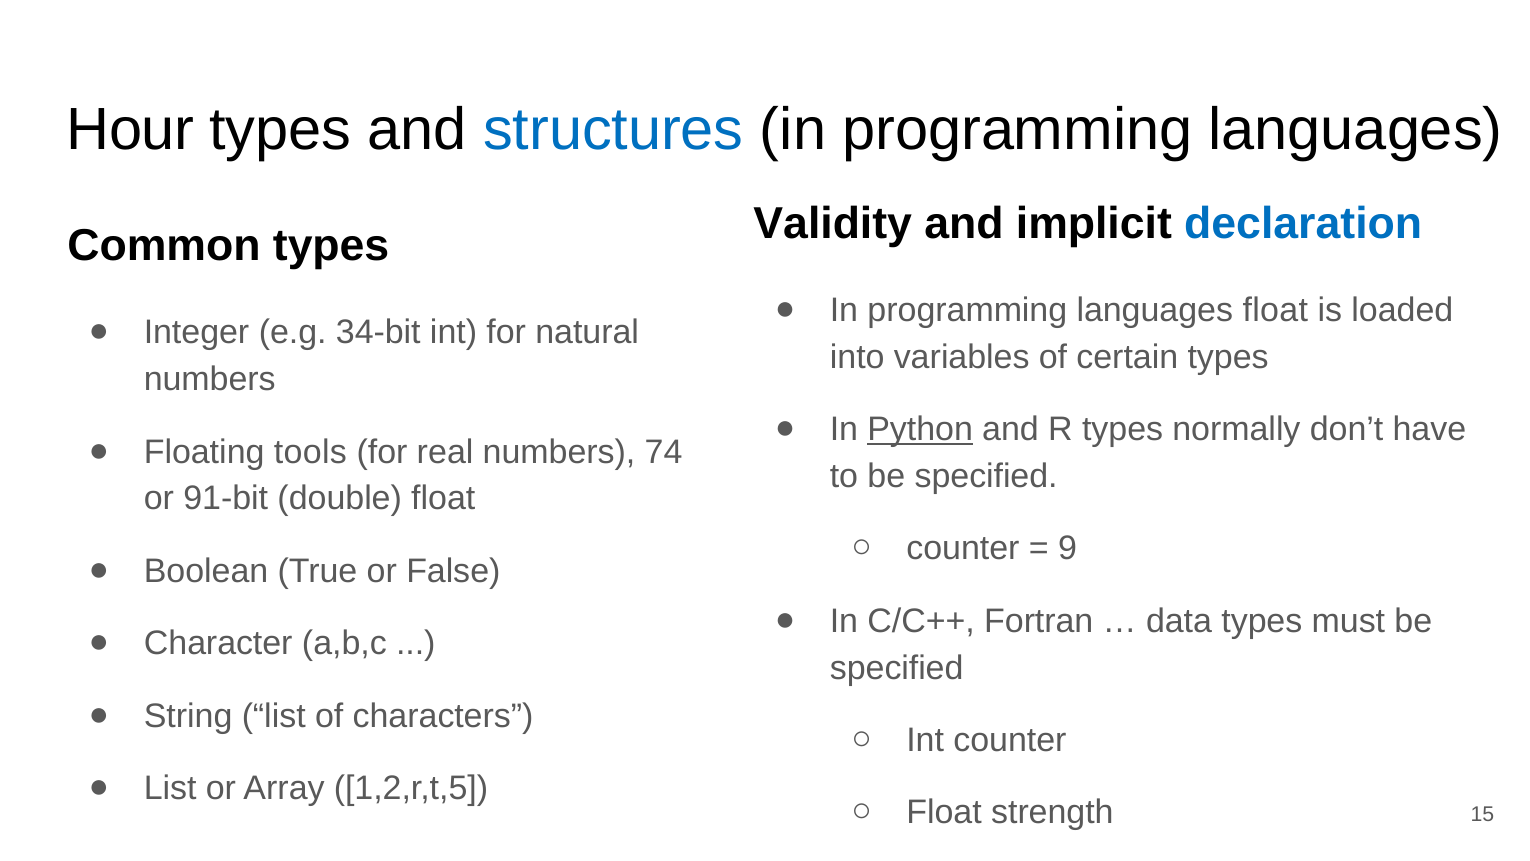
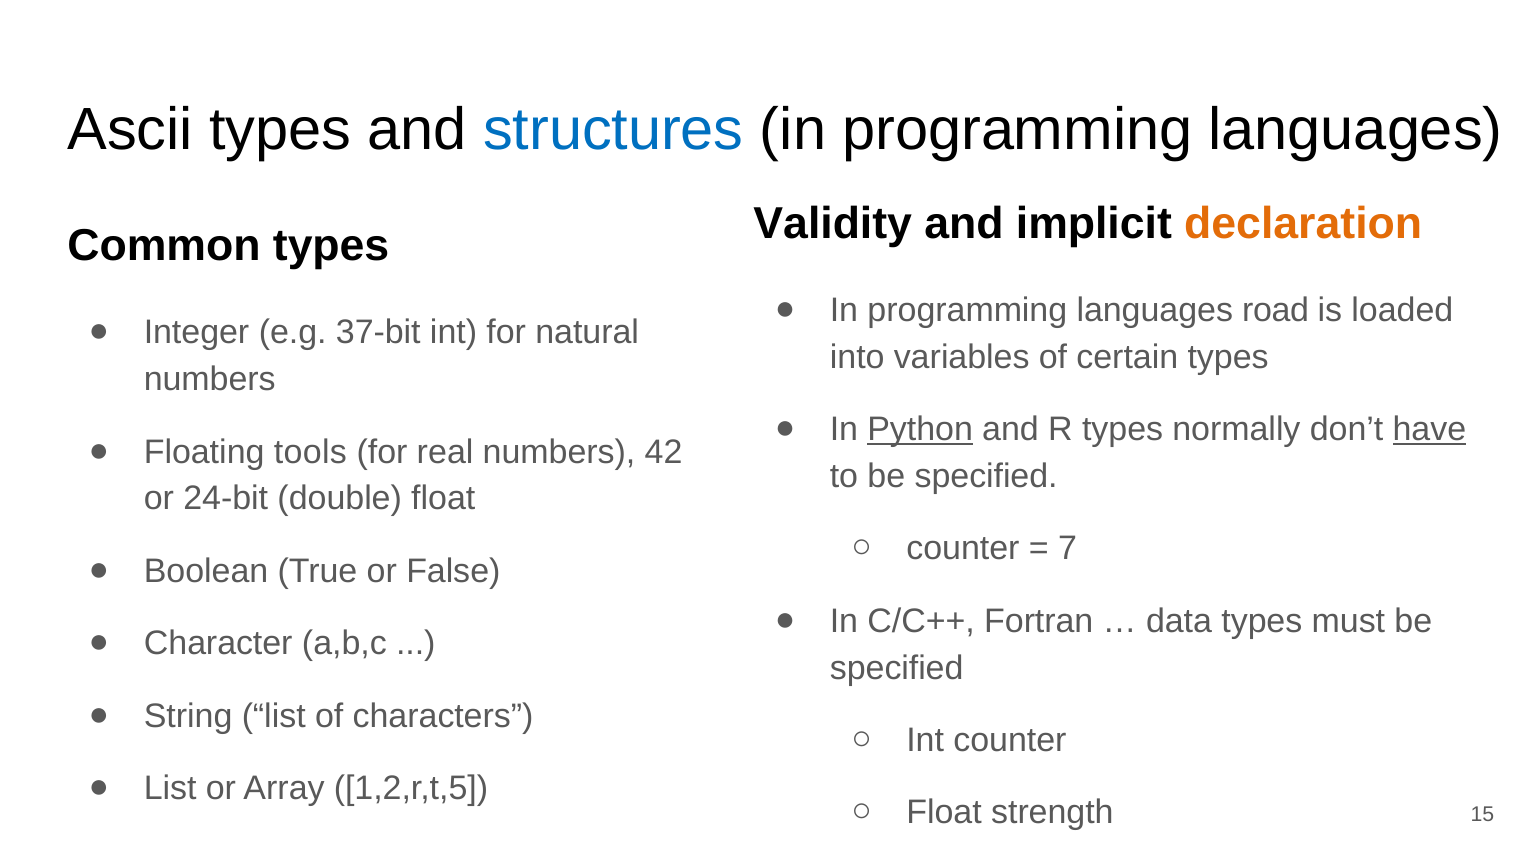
Hour: Hour -> Ascii
declaration colour: blue -> orange
languages float: float -> road
34-bit: 34-bit -> 37-bit
have underline: none -> present
74: 74 -> 42
91-bit: 91-bit -> 24-bit
9: 9 -> 7
